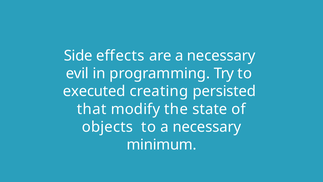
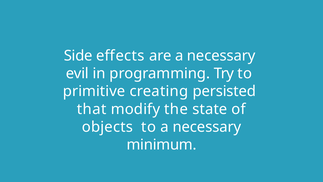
executed: executed -> primitive
